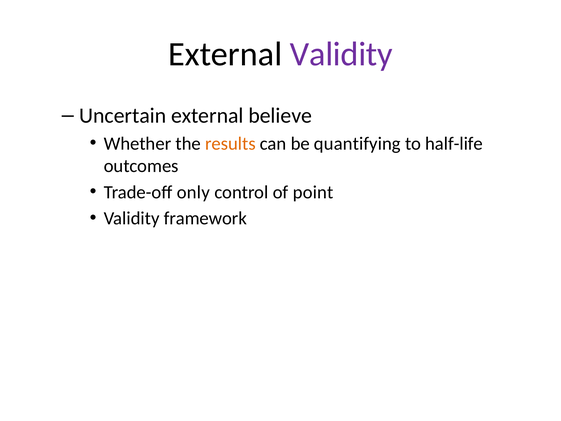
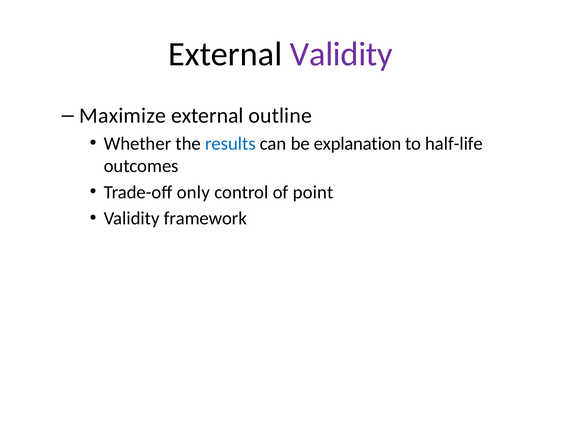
Uncertain: Uncertain -> Maximize
believe: believe -> outline
results colour: orange -> blue
quantifying: quantifying -> explanation
